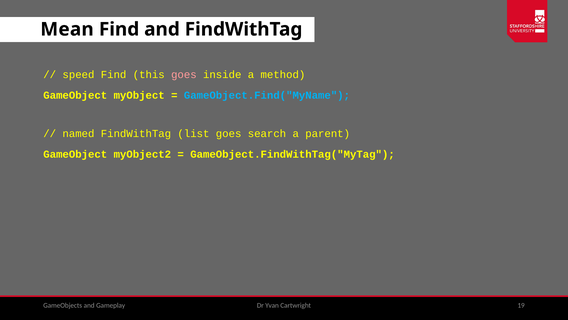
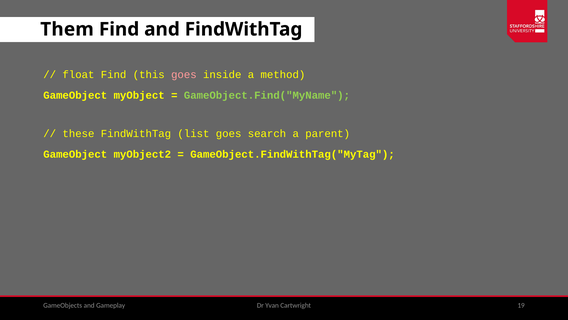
Mean: Mean -> Them
speed: speed -> float
GameObject.Find("MyName colour: light blue -> light green
named: named -> these
